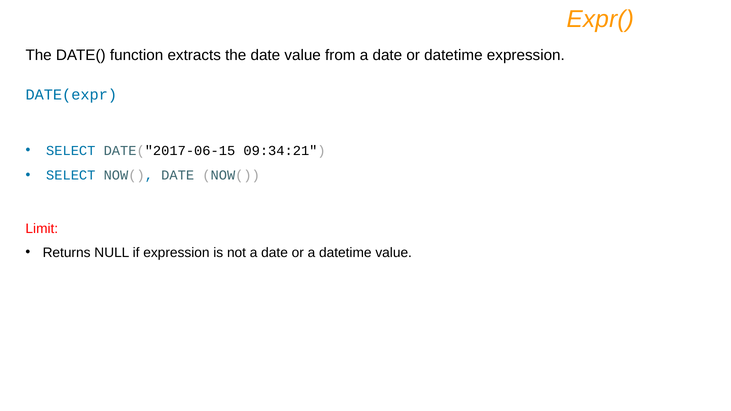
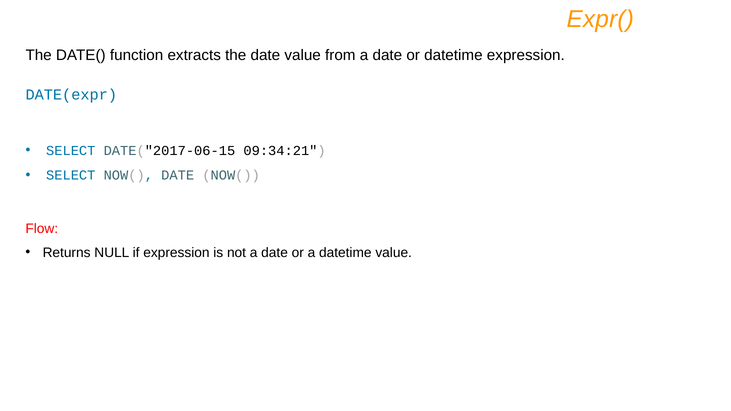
Limit: Limit -> Flow
